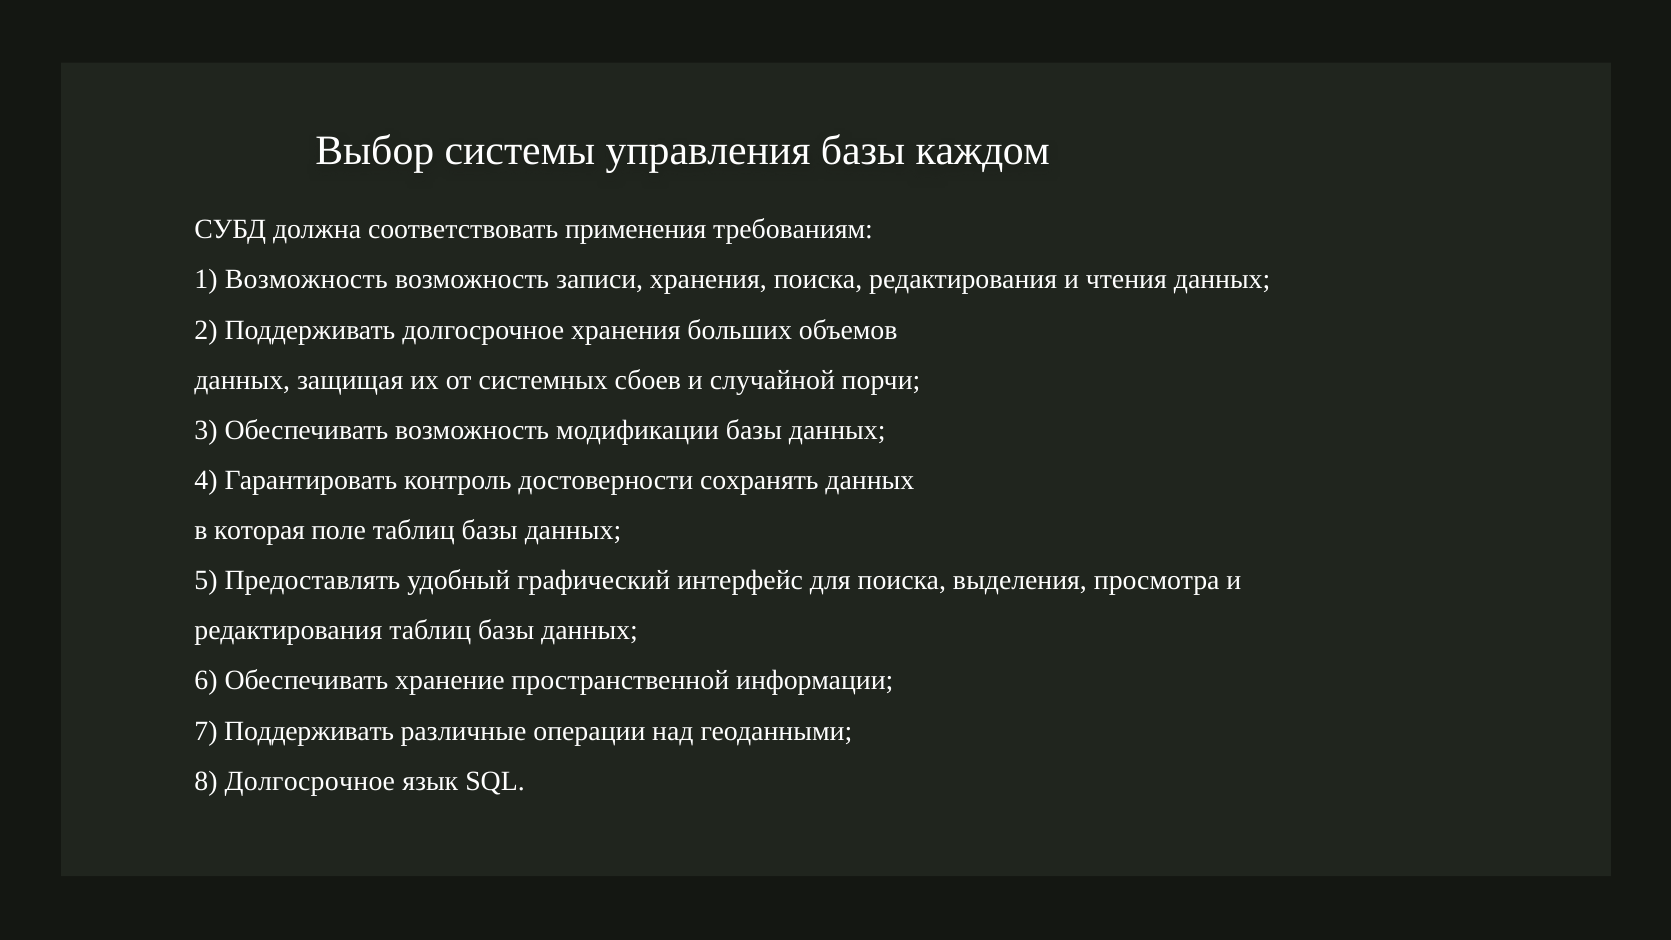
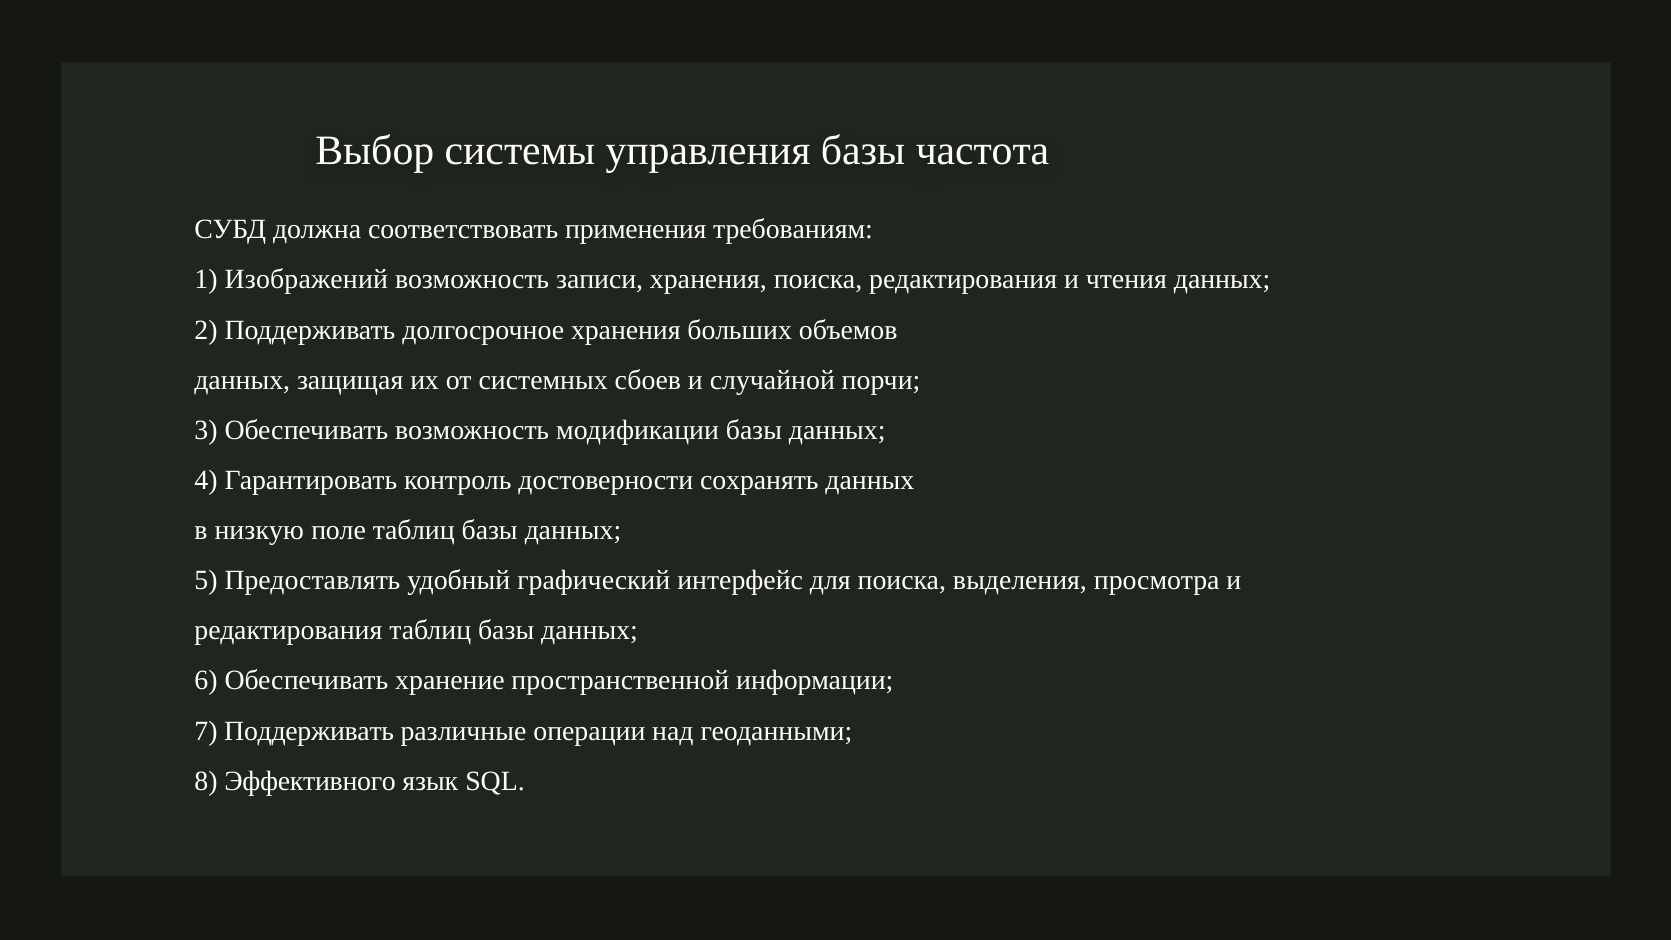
каждом: каждом -> частота
1 Возможность: Возможность -> Изображений
которая: которая -> низкую
8 Долгосрочное: Долгосрочное -> Эффективного
